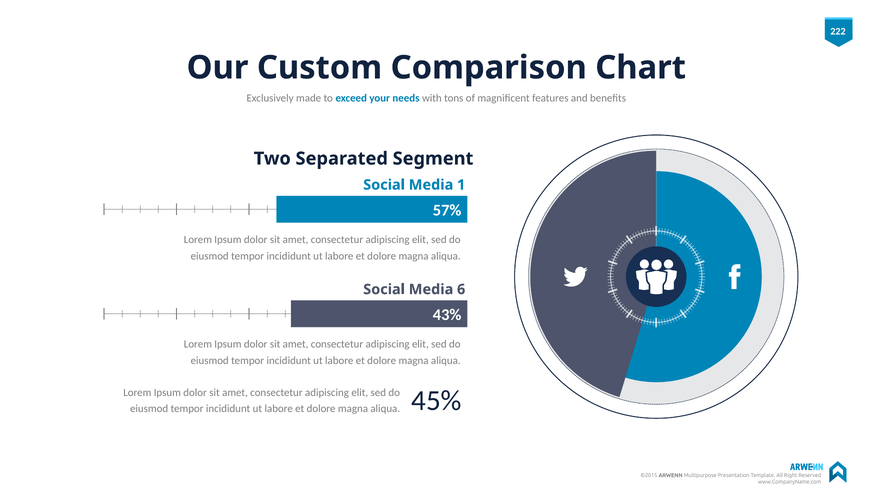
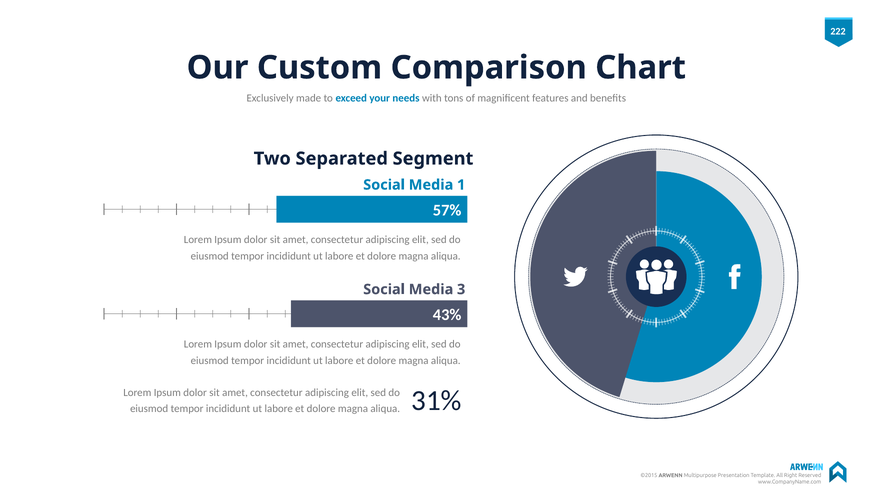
6: 6 -> 3
45%: 45% -> 31%
